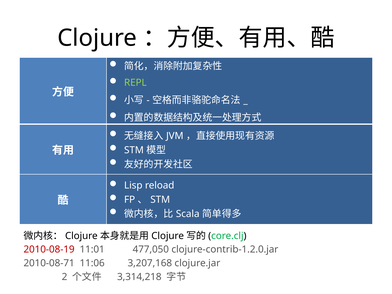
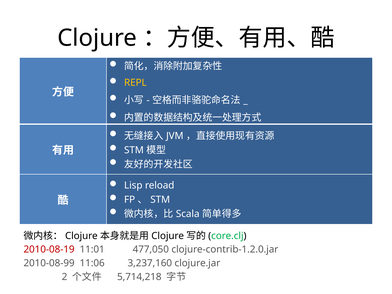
REPL colour: light green -> yellow
2010-08-71: 2010-08-71 -> 2010-08-99
3,207,168: 3,207,168 -> 3,237,160
3,314,218: 3,314,218 -> 5,714,218
